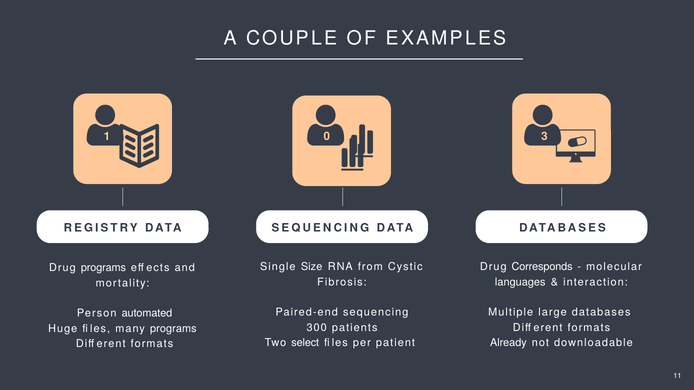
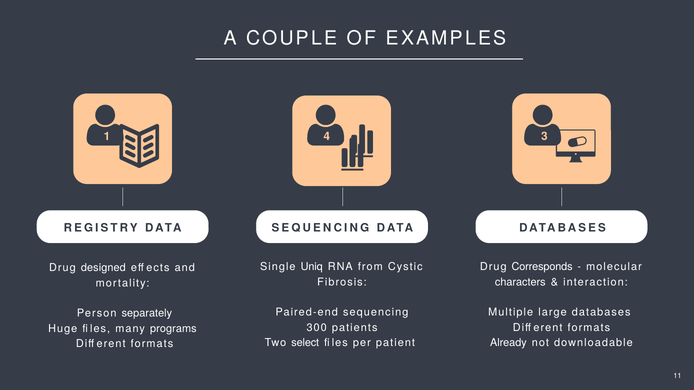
0: 0 -> 4
Size: Size -> Uniq
Drug programs: programs -> designed
languages: languages -> characters
automated: automated -> separately
